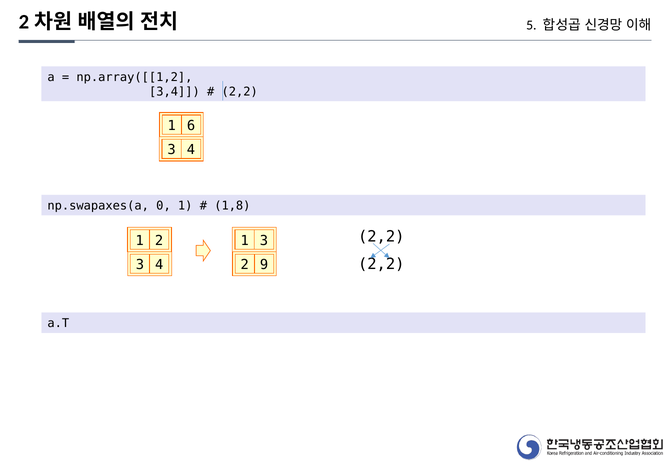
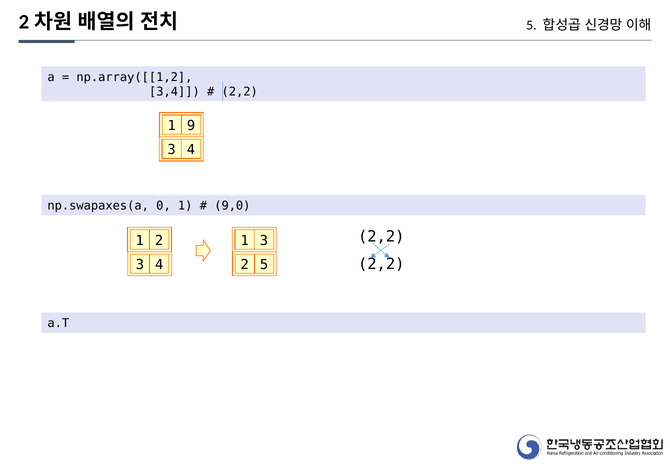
6: 6 -> 9
1,8: 1,8 -> 9,0
2 9: 9 -> 5
